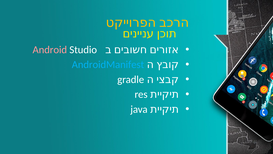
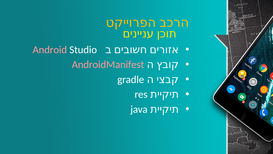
AndroidManifest colour: light blue -> pink
